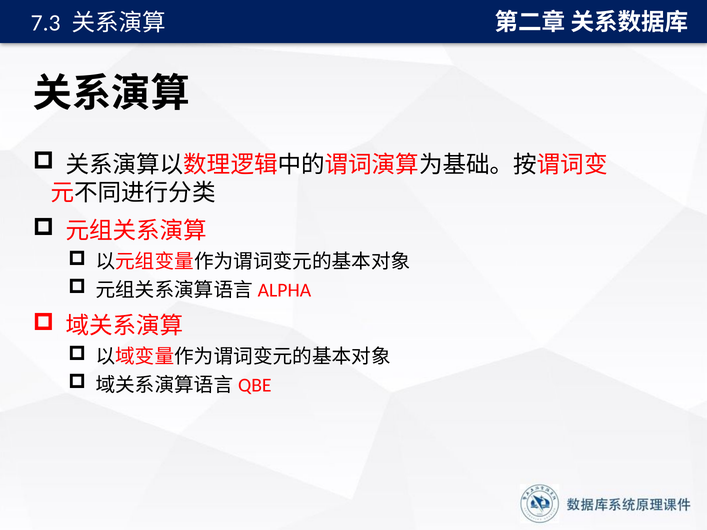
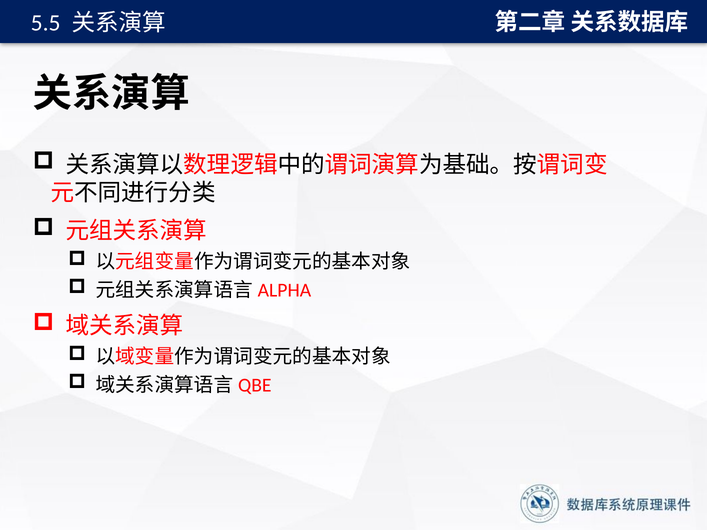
7.3: 7.3 -> 5.5
